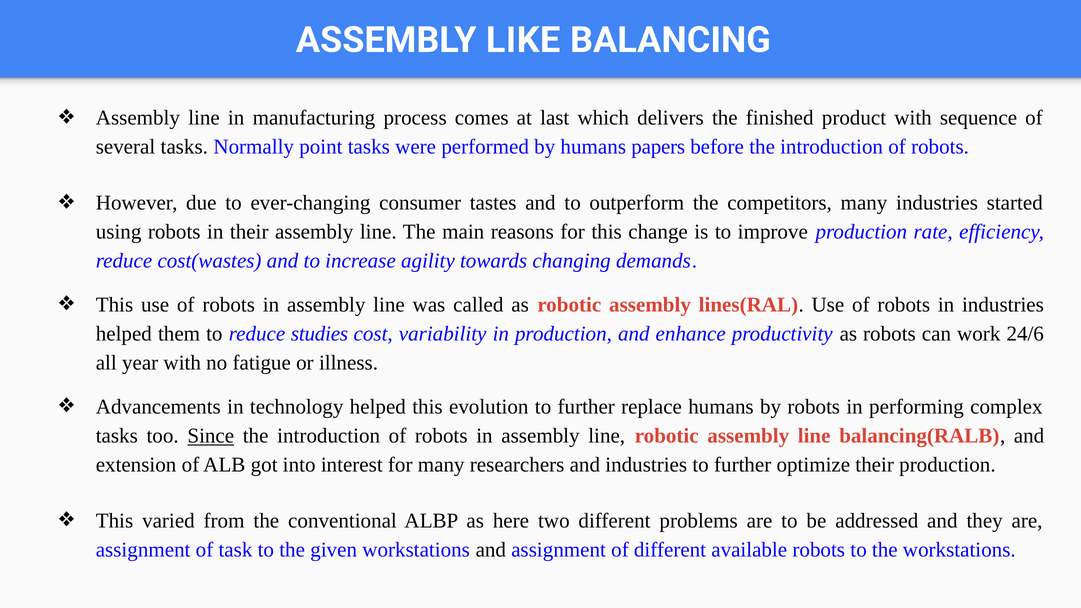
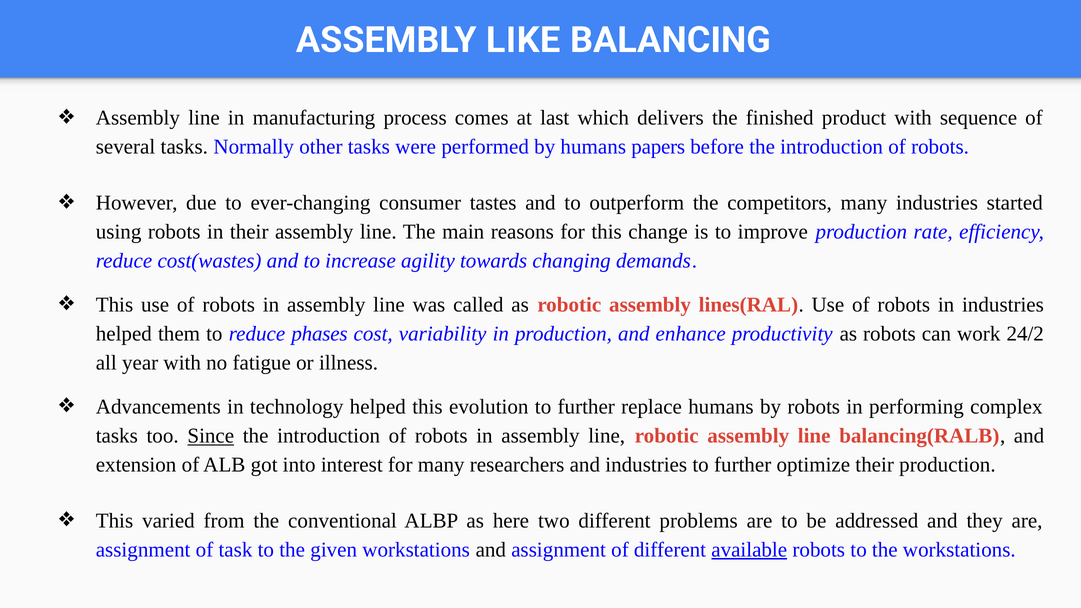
point: point -> other
studies: studies -> phases
24/6: 24/6 -> 24/2
available underline: none -> present
